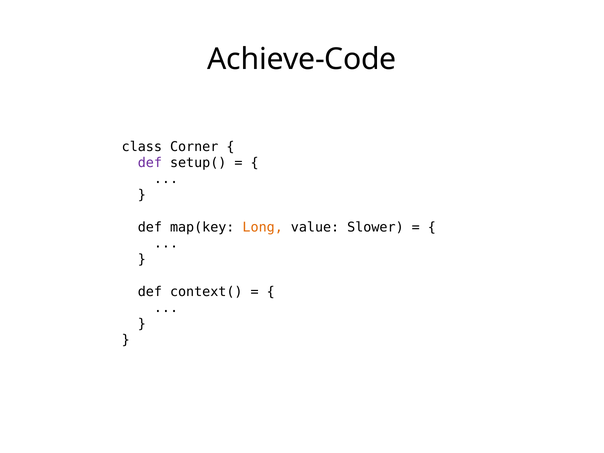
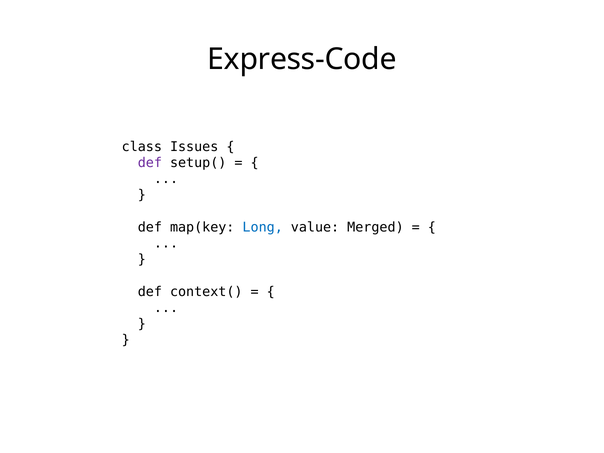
Achieve-Code: Achieve-Code -> Express-Code
Corner: Corner -> Issues
Long colour: orange -> blue
Slower: Slower -> Merged
